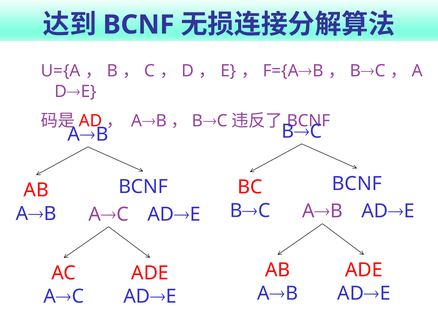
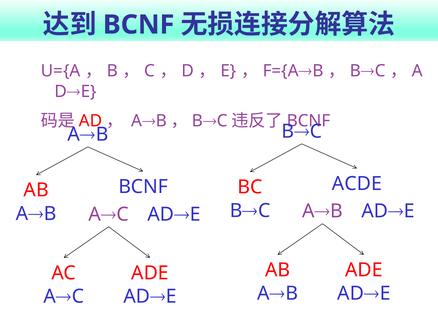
BCNF at (357, 183): BCNF -> ACDE
